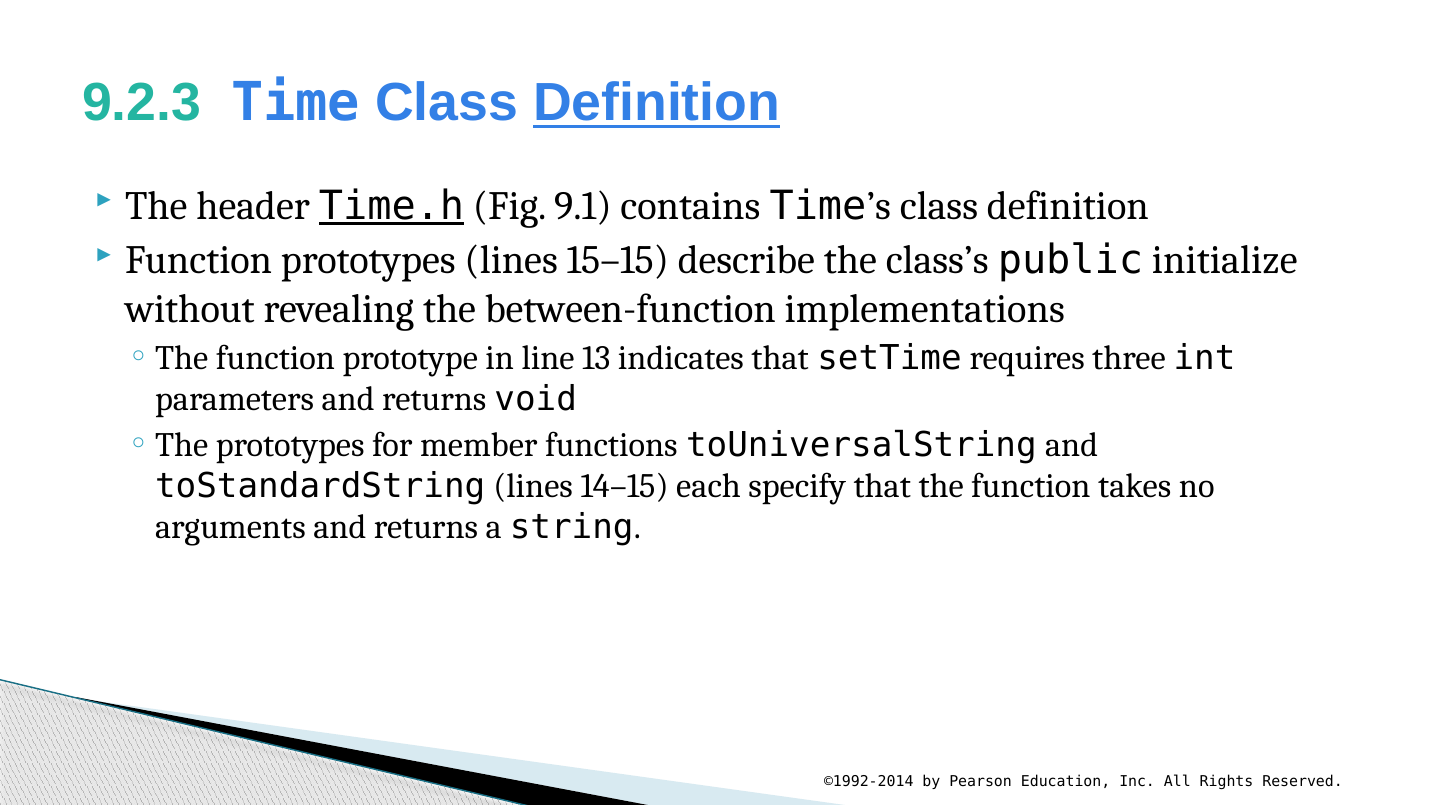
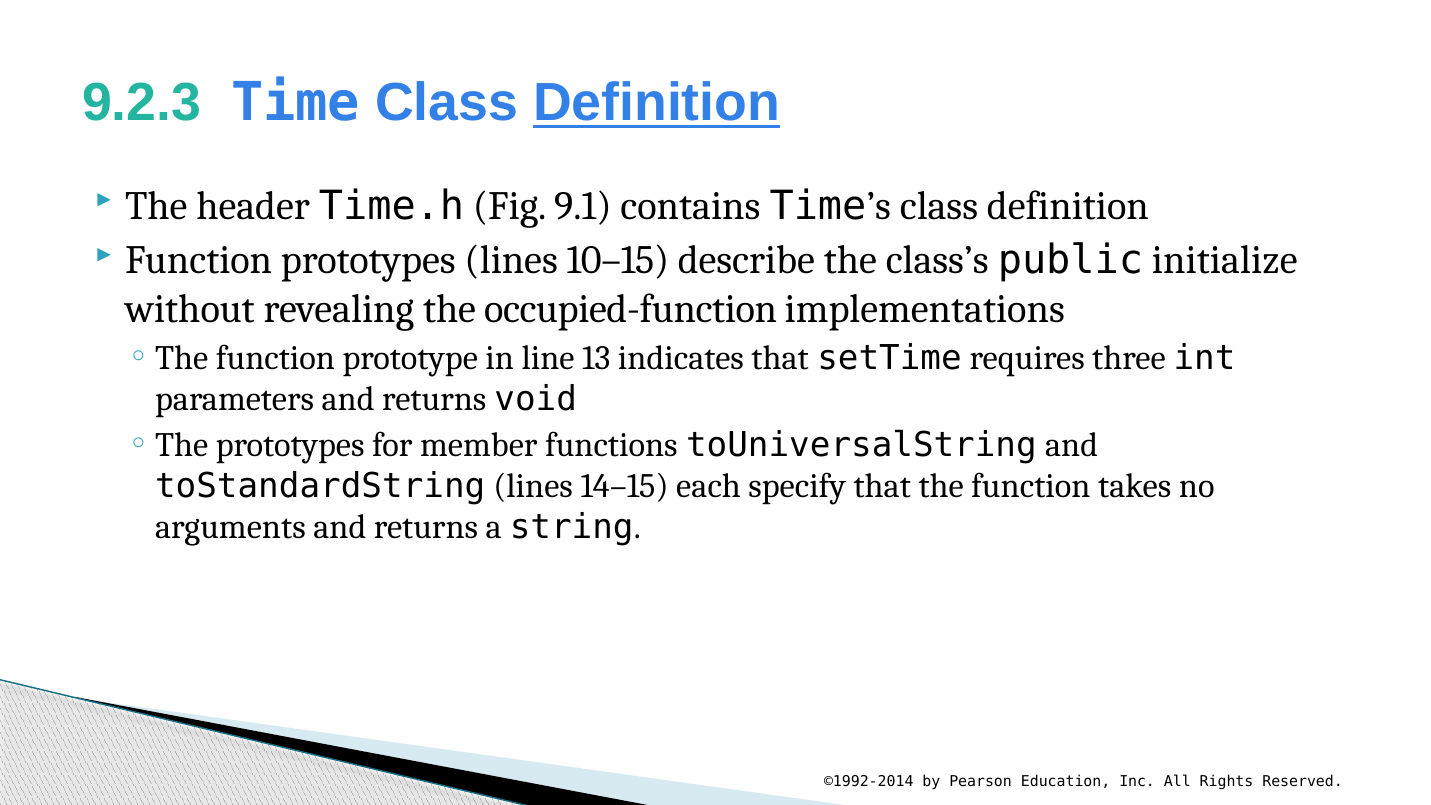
Time.h underline: present -> none
15–15: 15–15 -> 10–15
between-function: between-function -> occupied-function
